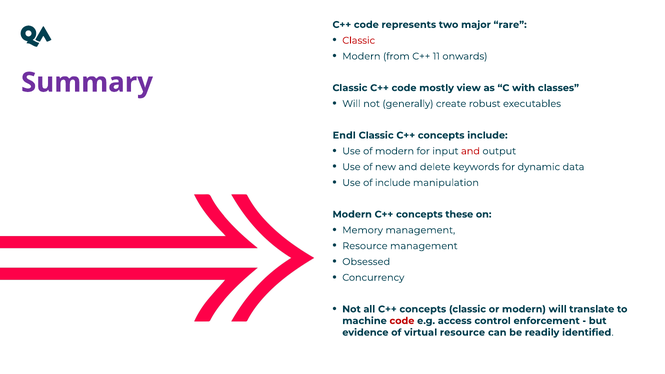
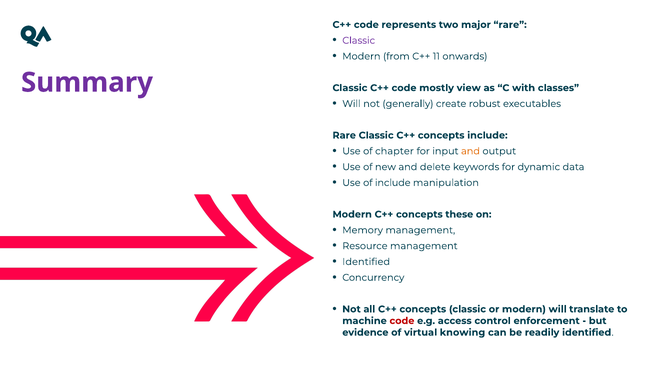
Classic at (359, 41) colour: red -> purple
Endl at (344, 135): Endl -> Rare
of modern: modern -> chapter
and at (470, 151) colour: red -> orange
Obsessed at (366, 262): Obsessed -> Identified
virtual resource: resource -> knowing
